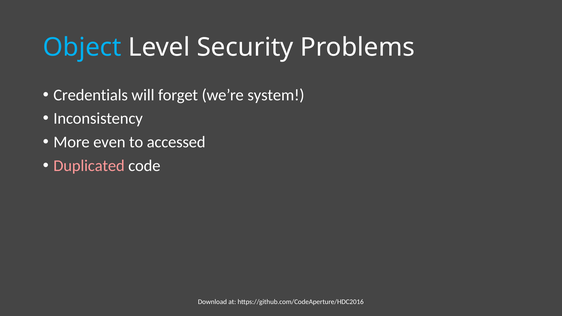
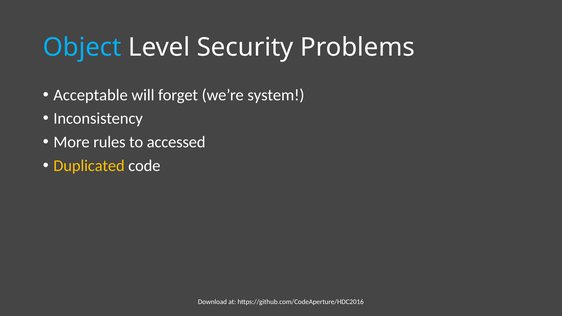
Credentials: Credentials -> Acceptable
even: even -> rules
Duplicated colour: pink -> yellow
